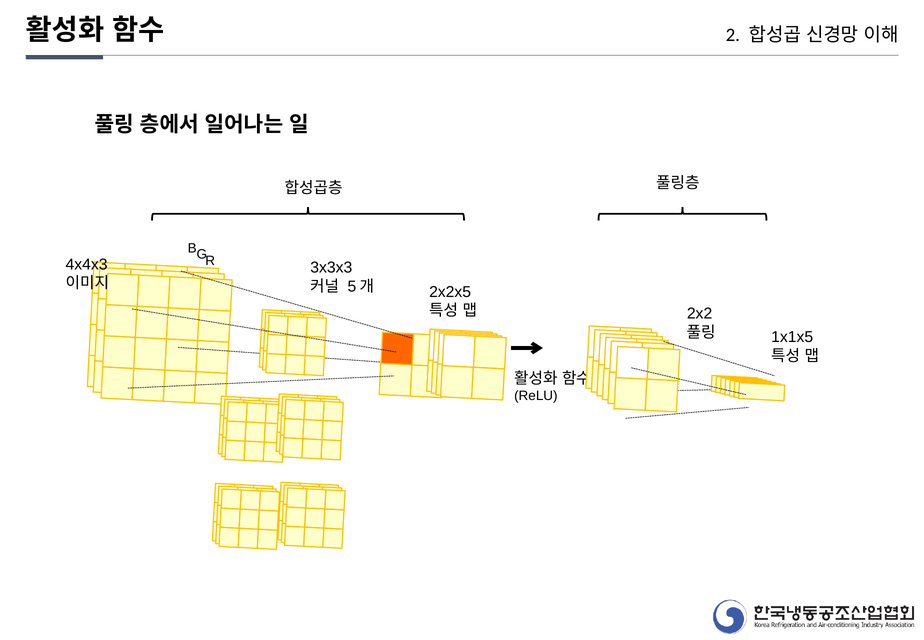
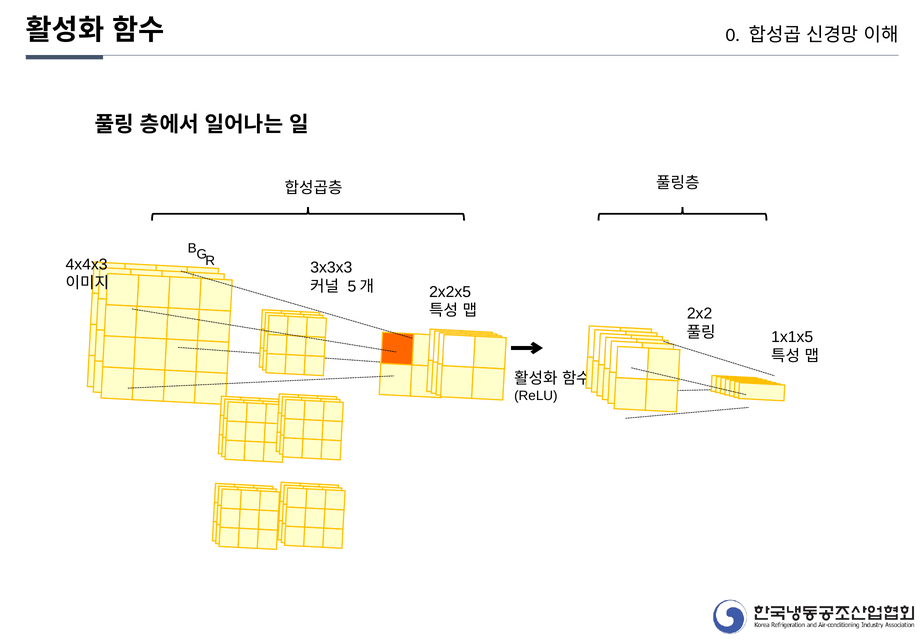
2: 2 -> 0
